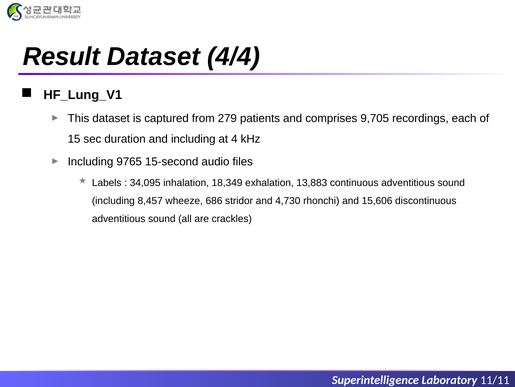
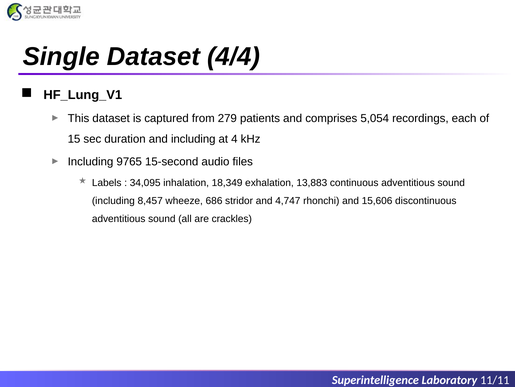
Result: Result -> Single
9,705: 9,705 -> 5,054
4,730: 4,730 -> 4,747
